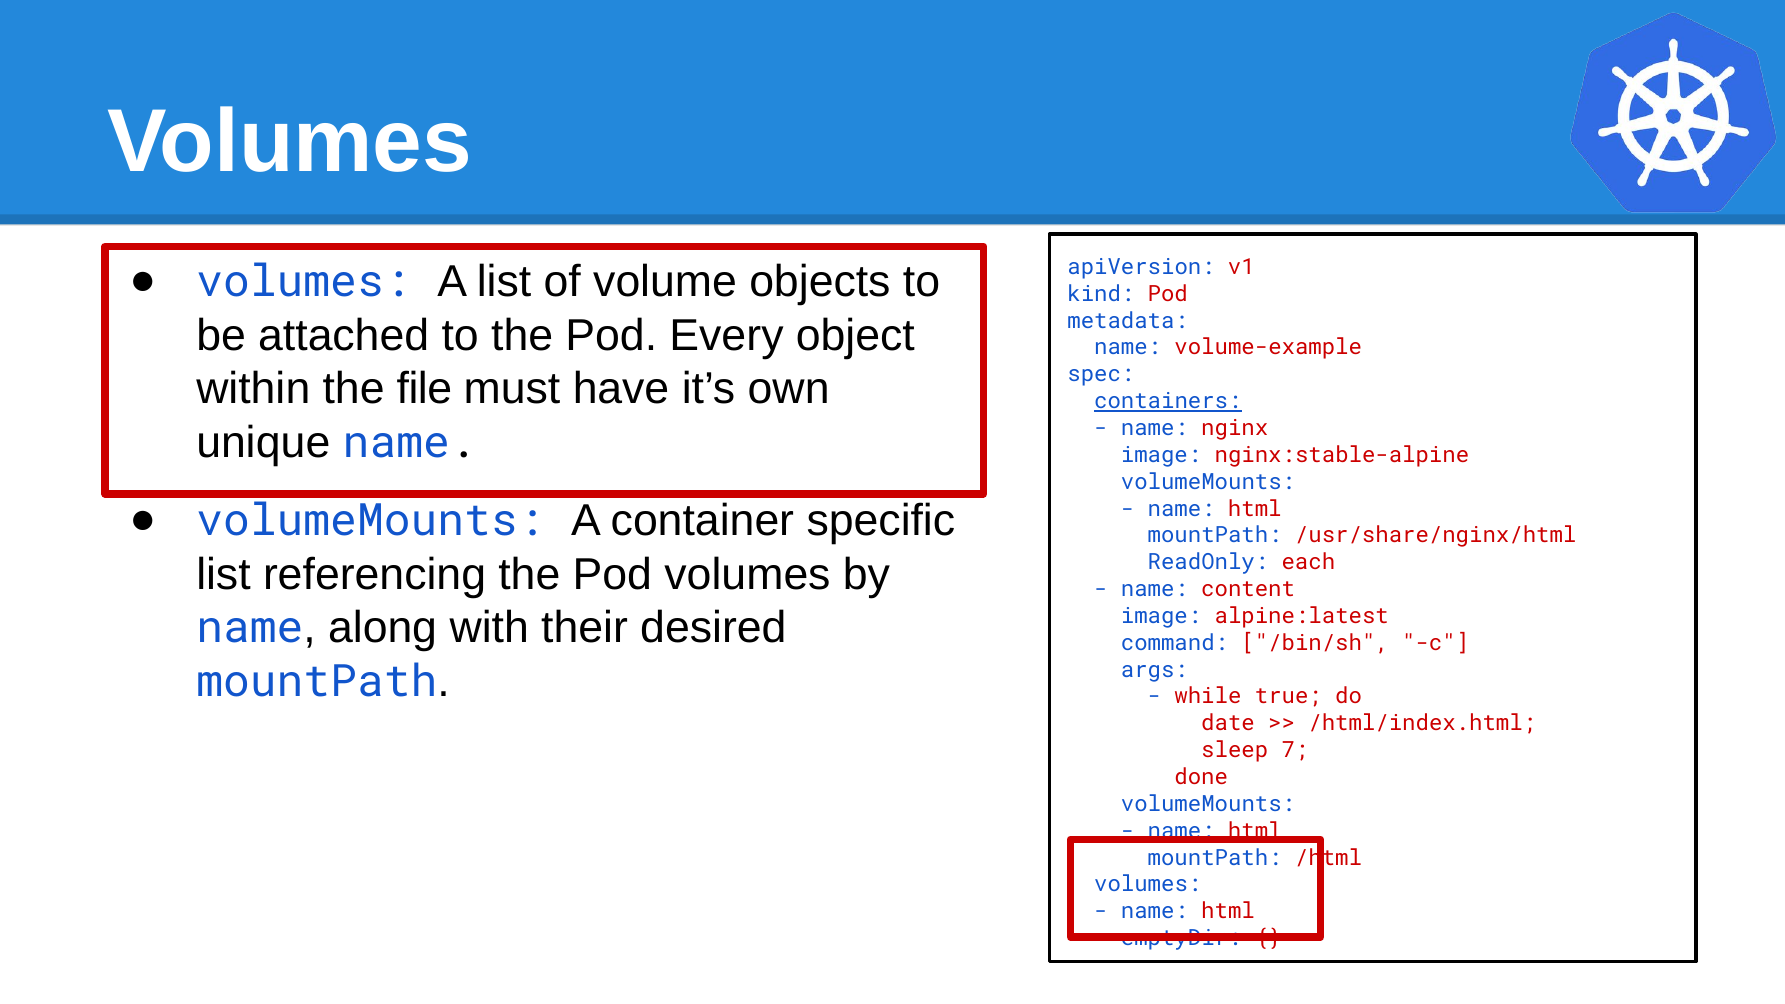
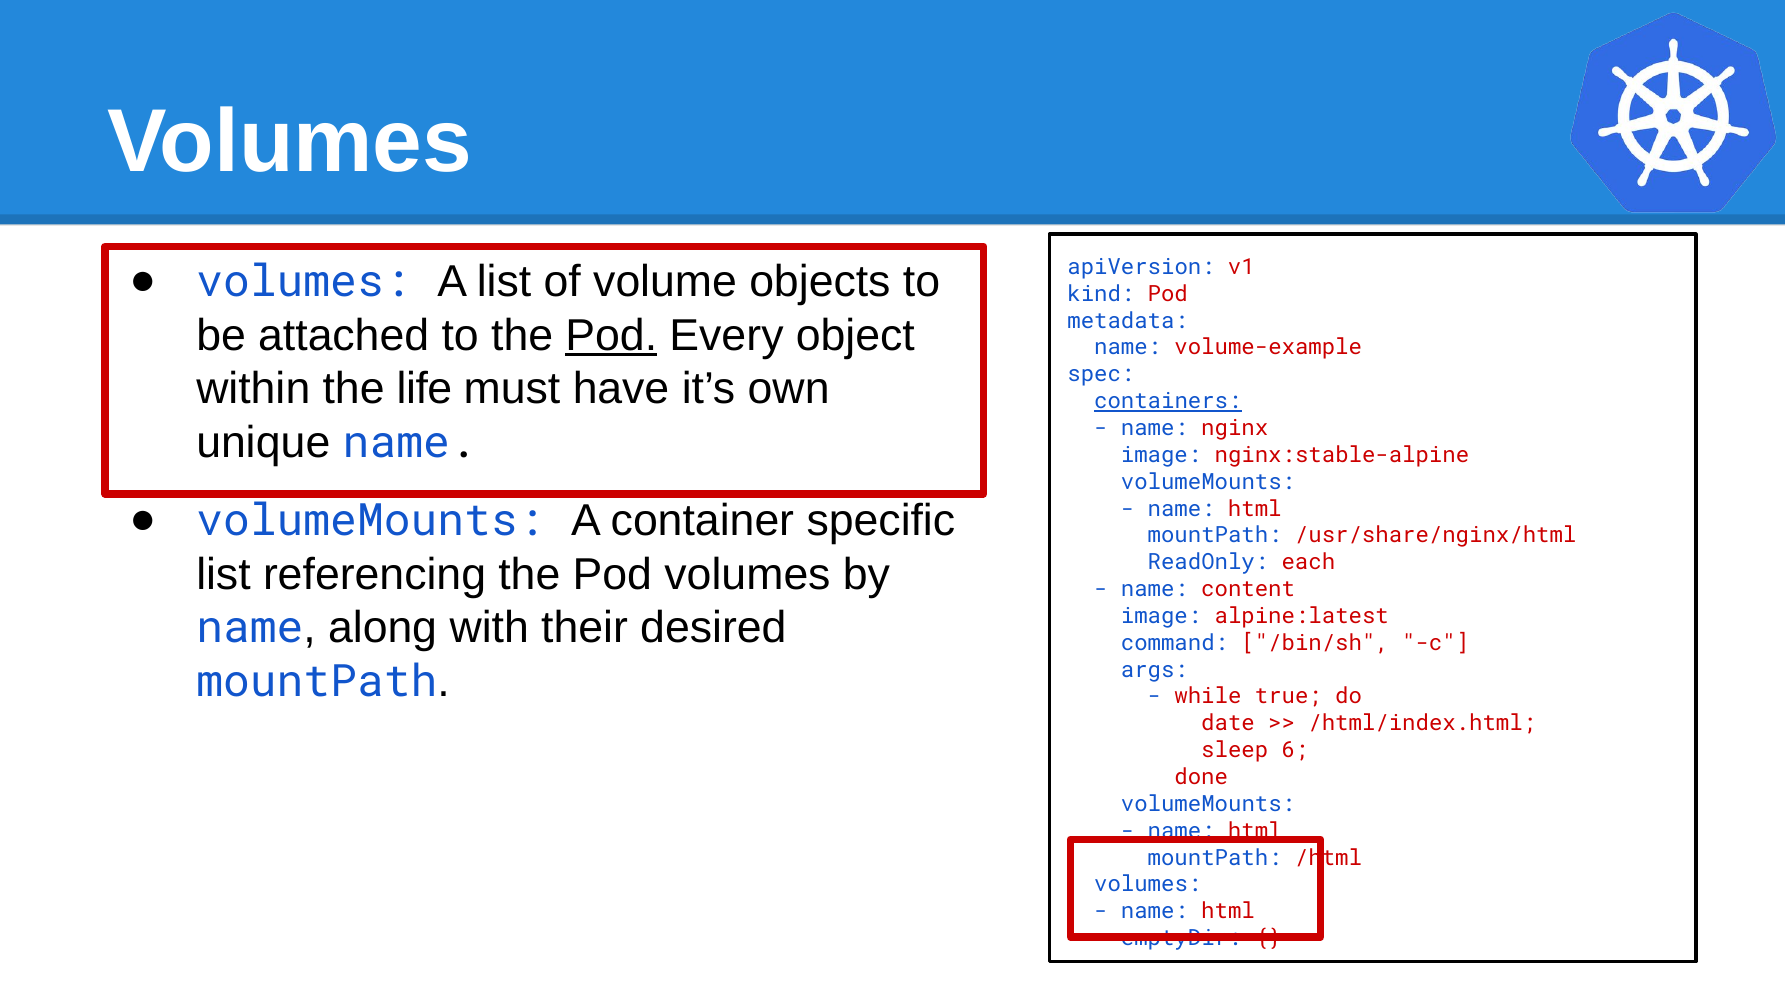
Pod at (611, 336) underline: none -> present
file: file -> life
7: 7 -> 6
